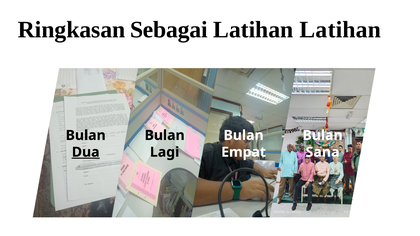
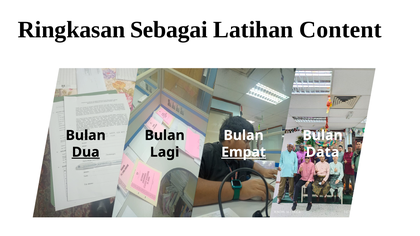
Latihan Latihan: Latihan -> Content
Empat underline: none -> present
Sana: Sana -> Data
